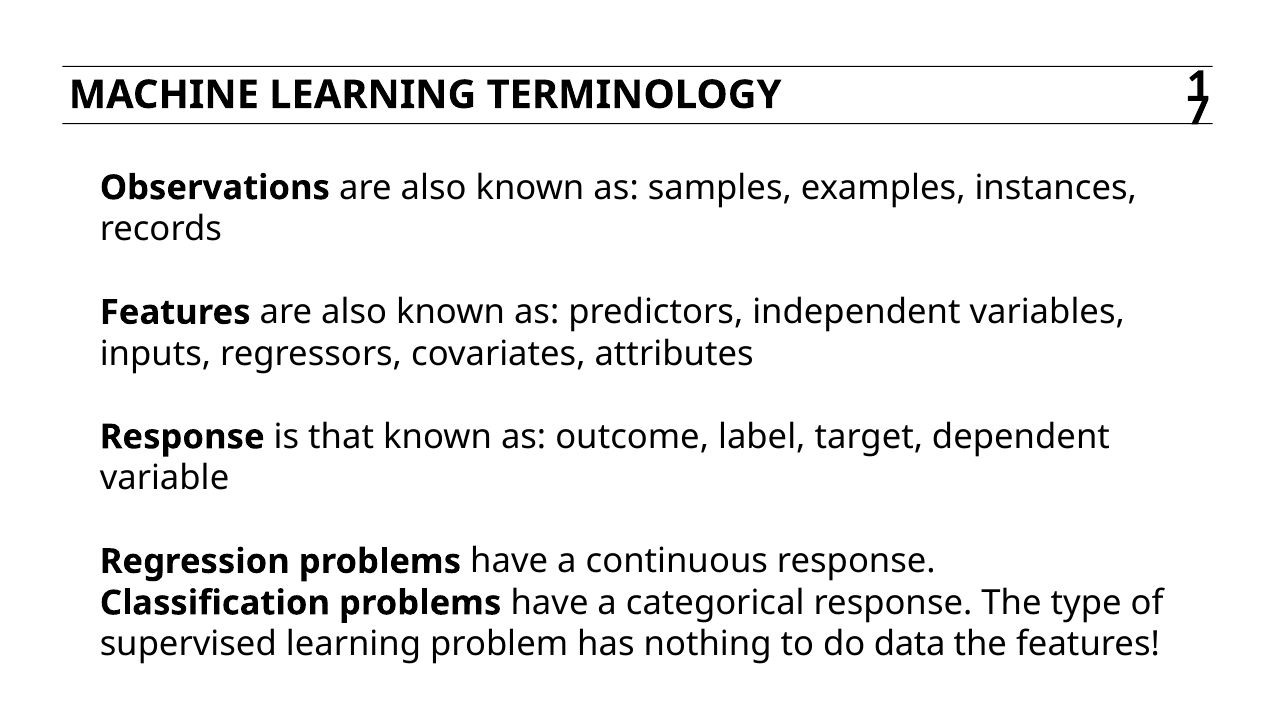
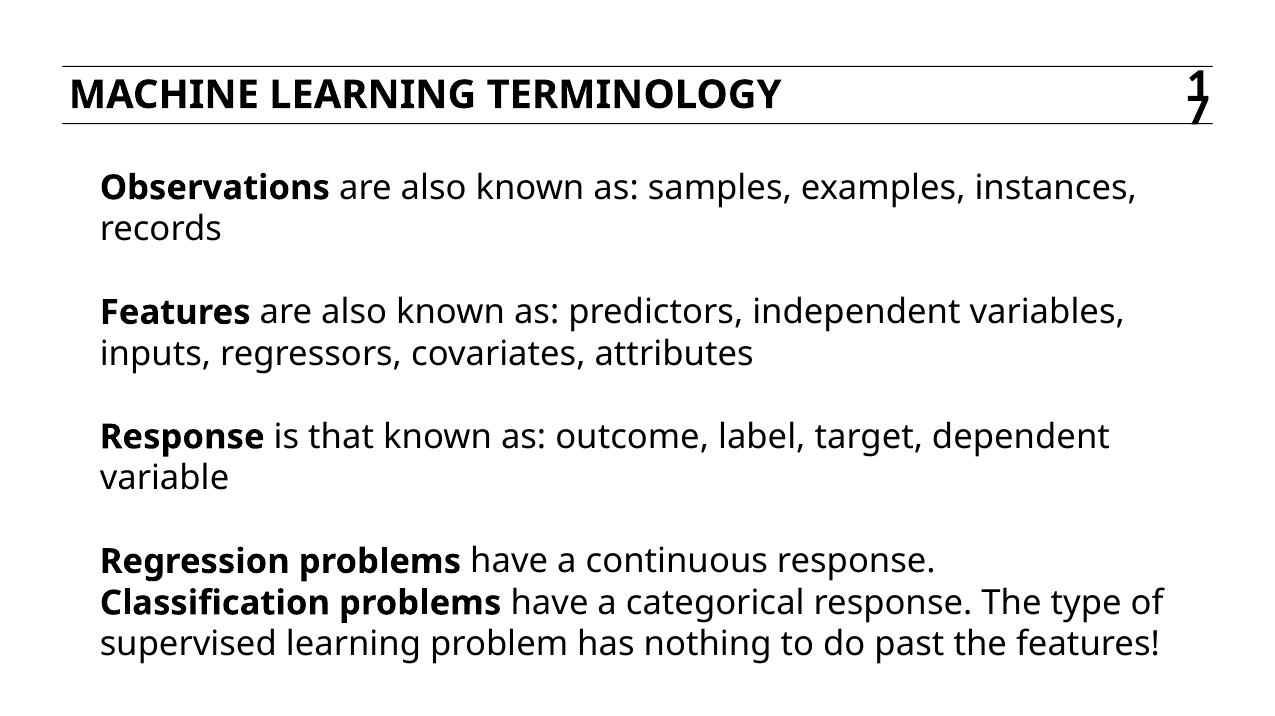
data: data -> past
